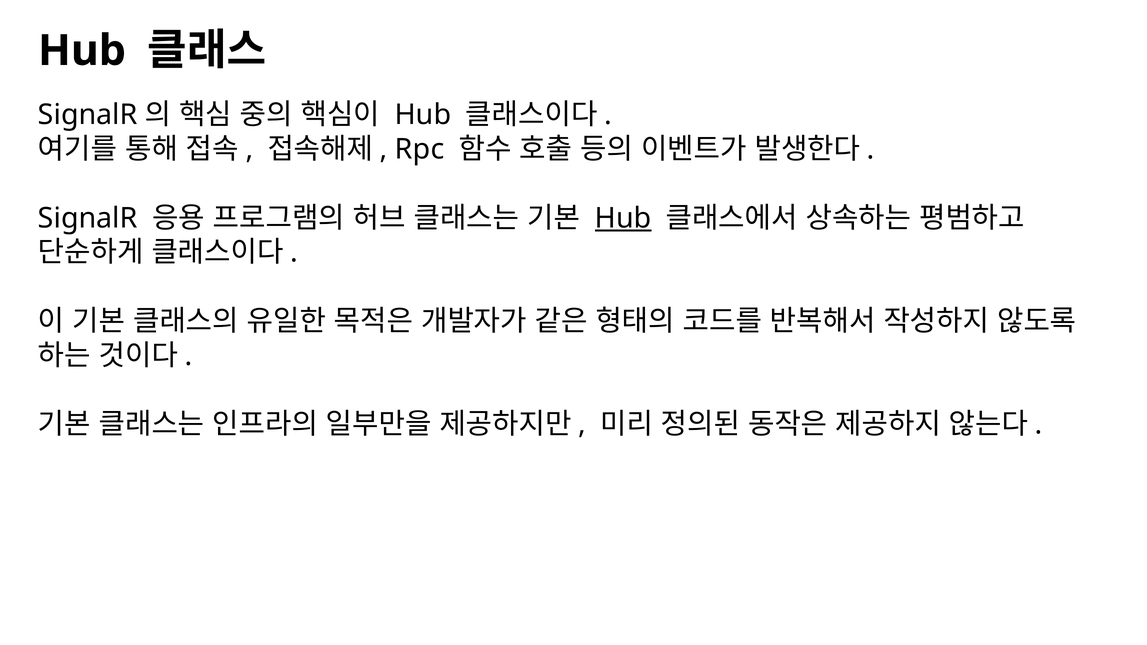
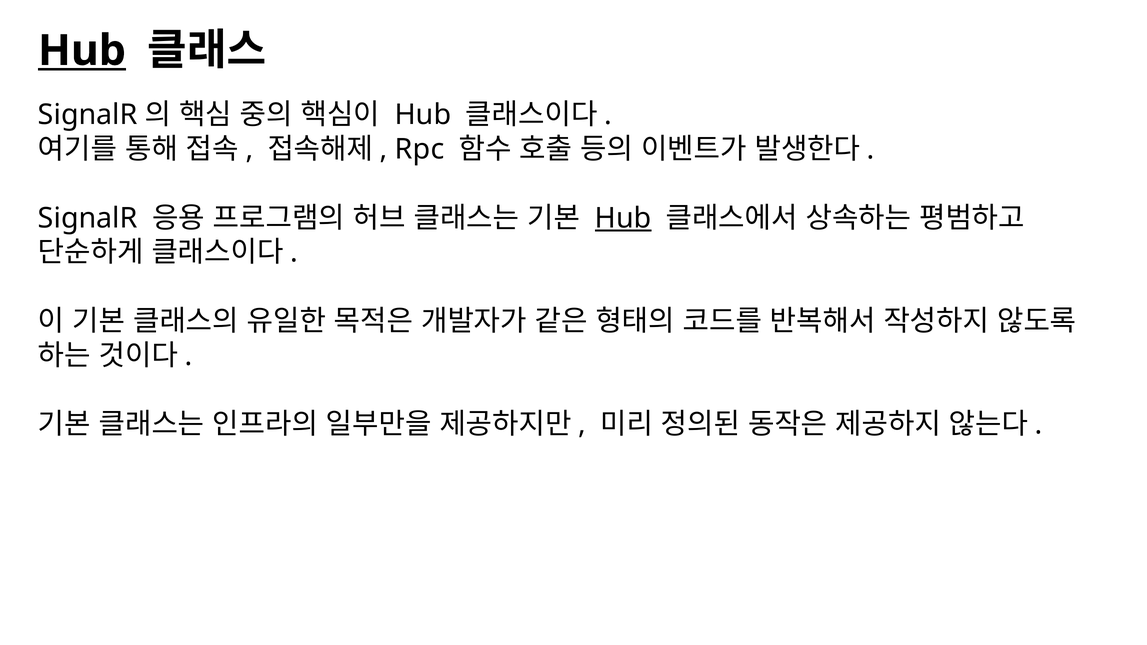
Hub at (82, 51) underline: none -> present
